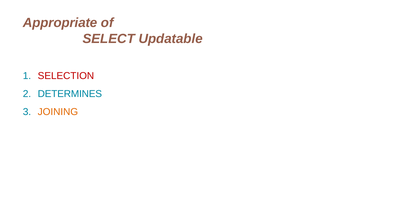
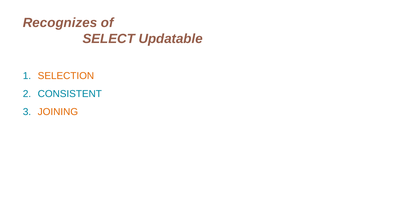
Appropriate: Appropriate -> Recognizes
SELECTION colour: red -> orange
DETERMINES: DETERMINES -> CONSISTENT
